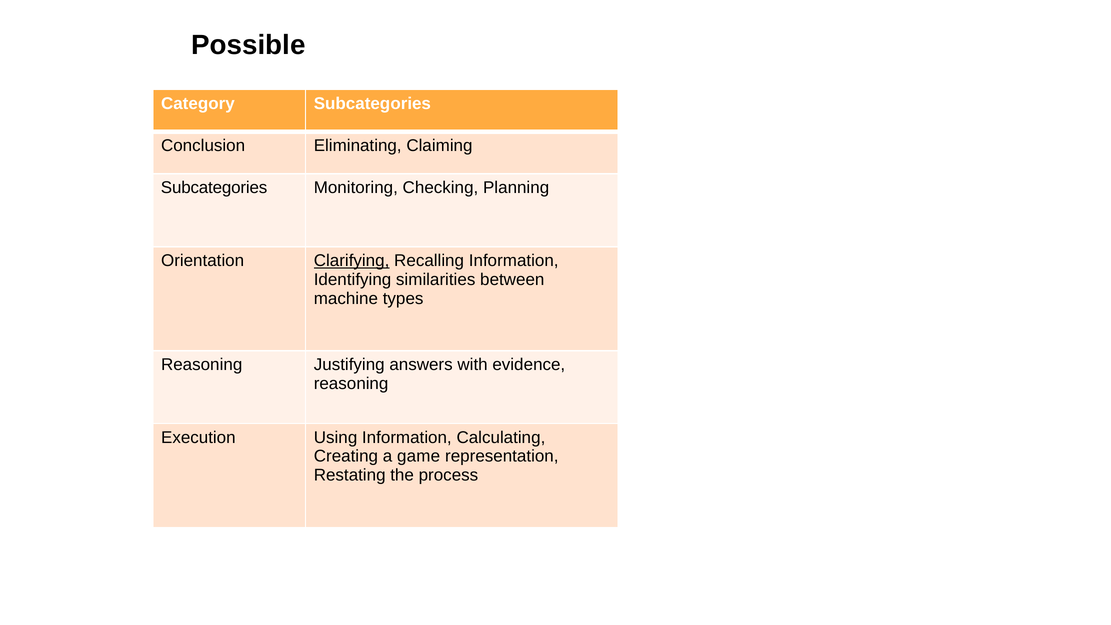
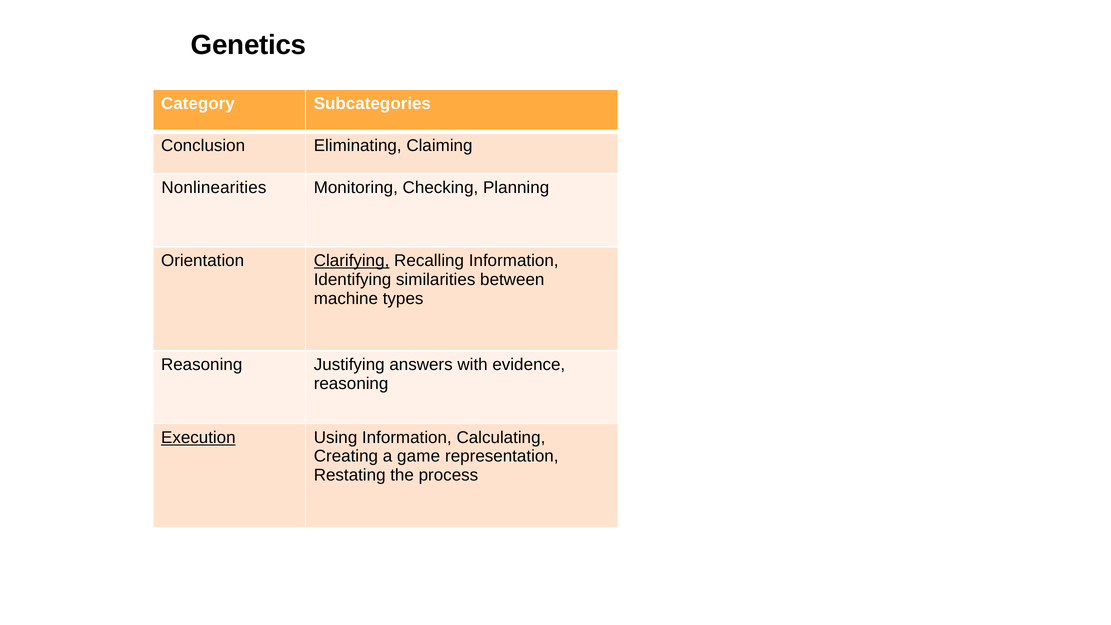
Possible: Possible -> Genetics
Subcategories at (214, 188): Subcategories -> Nonlinearities
Execution underline: none -> present
